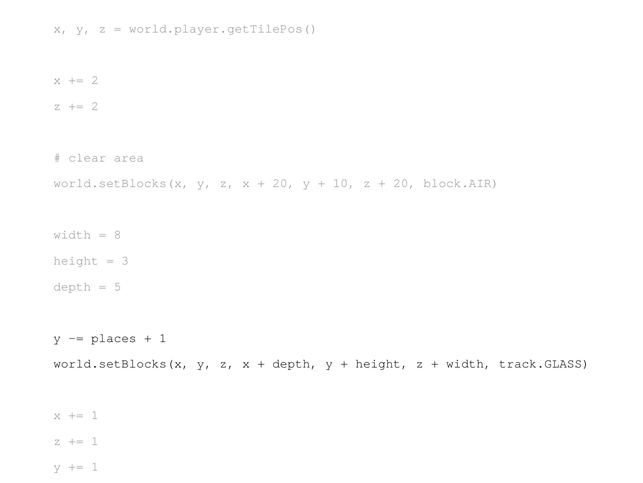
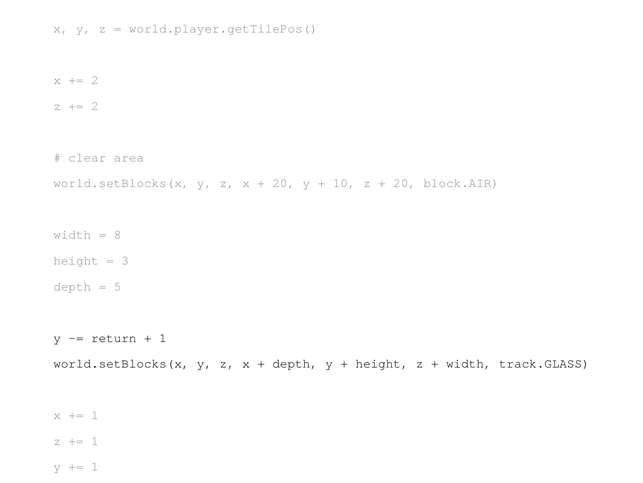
places: places -> return
